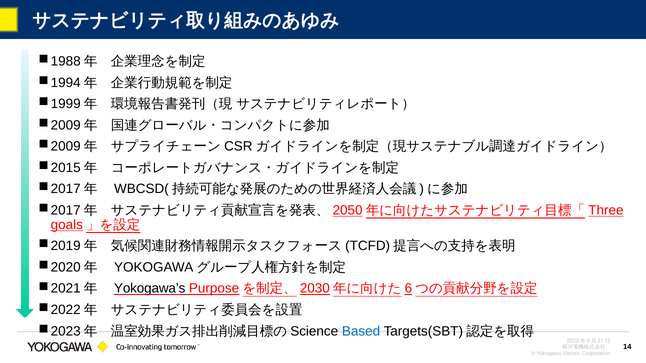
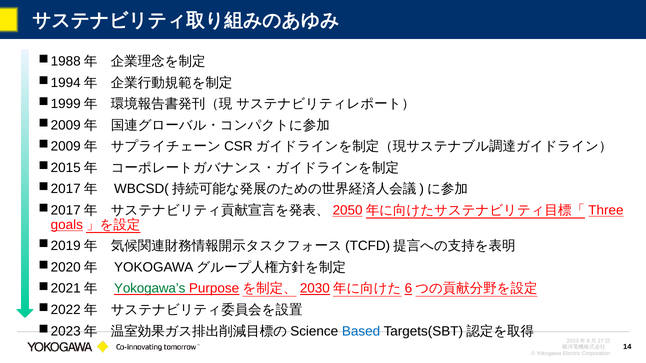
Yokogawa’s colour: black -> green
